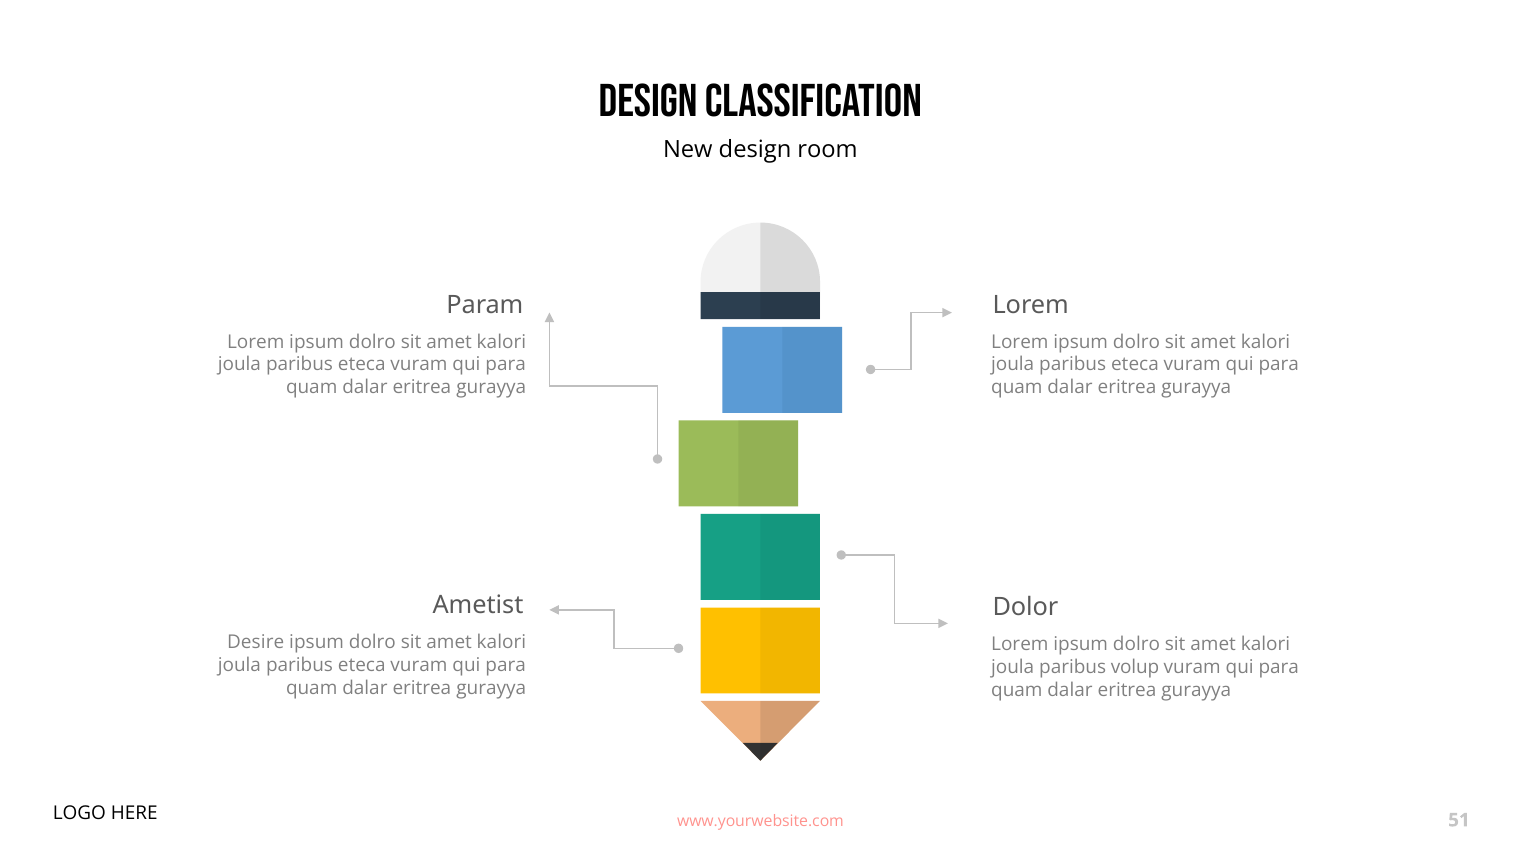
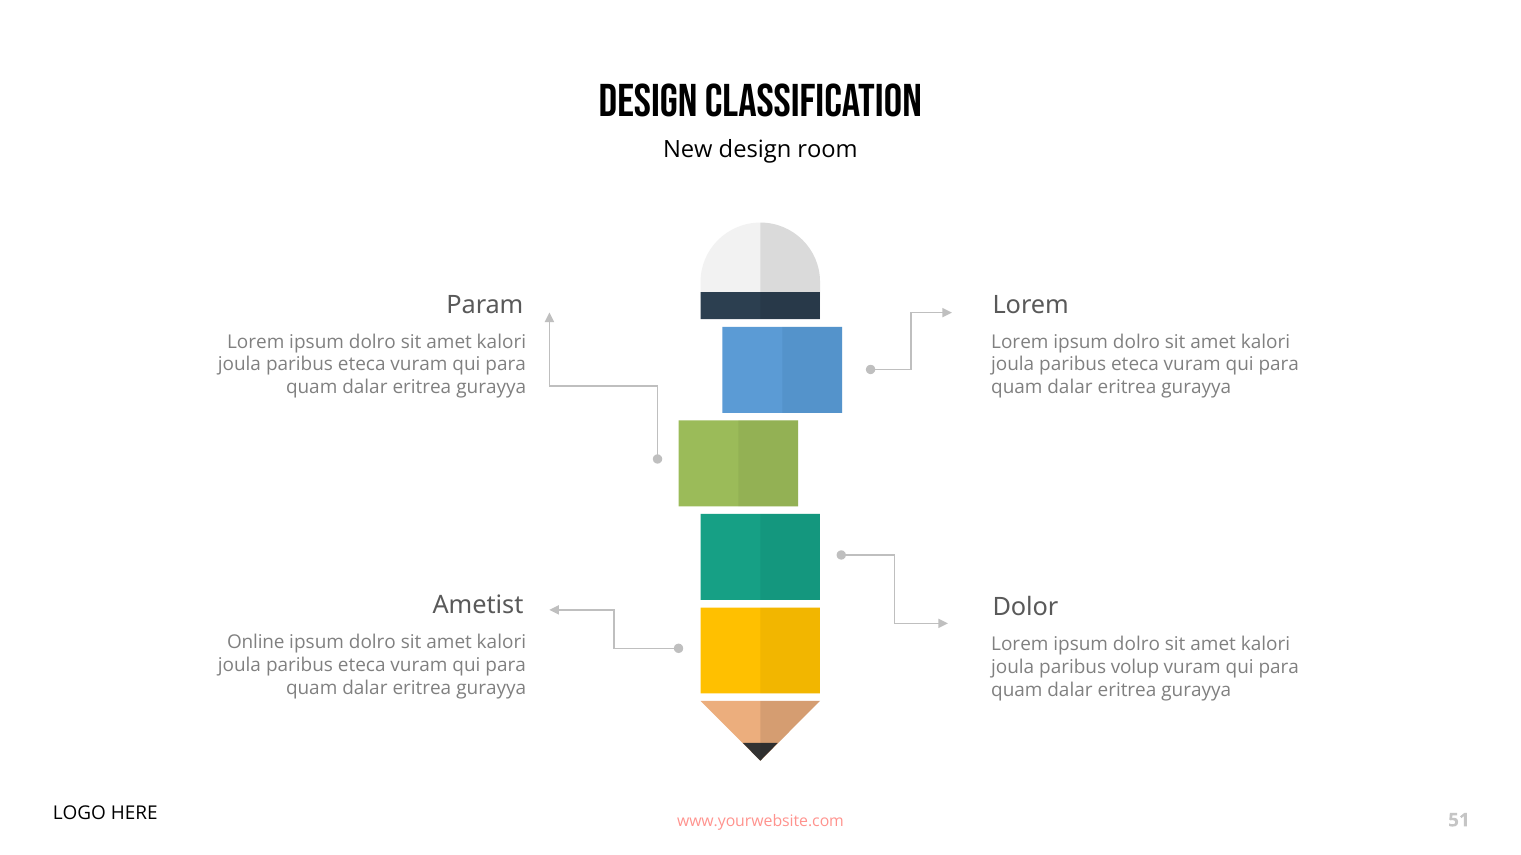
Desire: Desire -> Online
